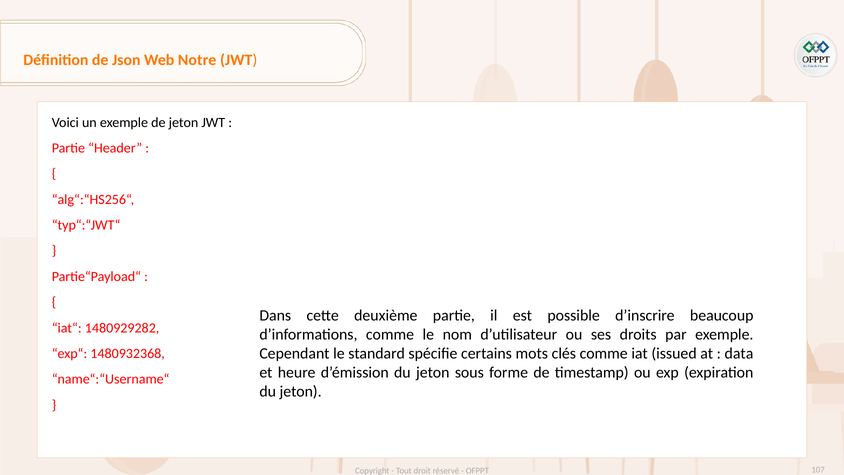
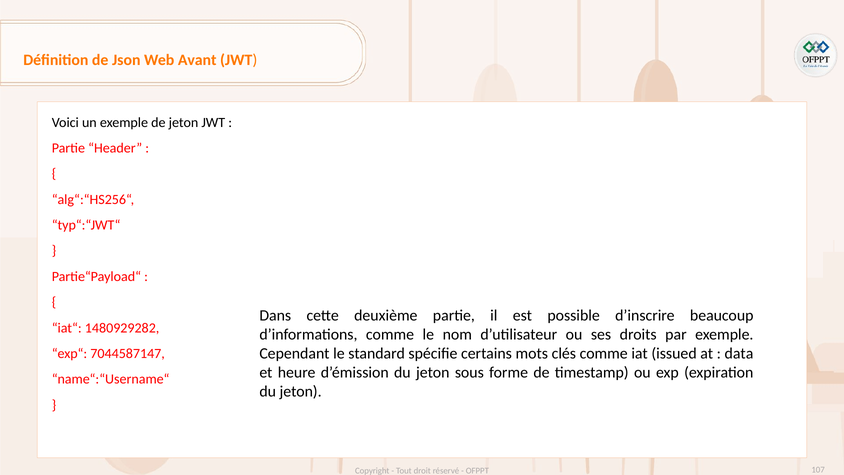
Notre: Notre -> Avant
1480932368: 1480932368 -> 7044587147
